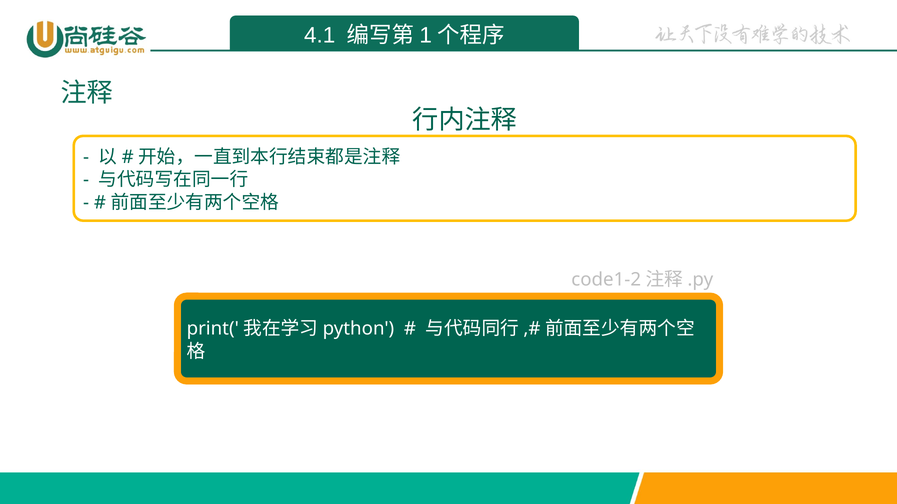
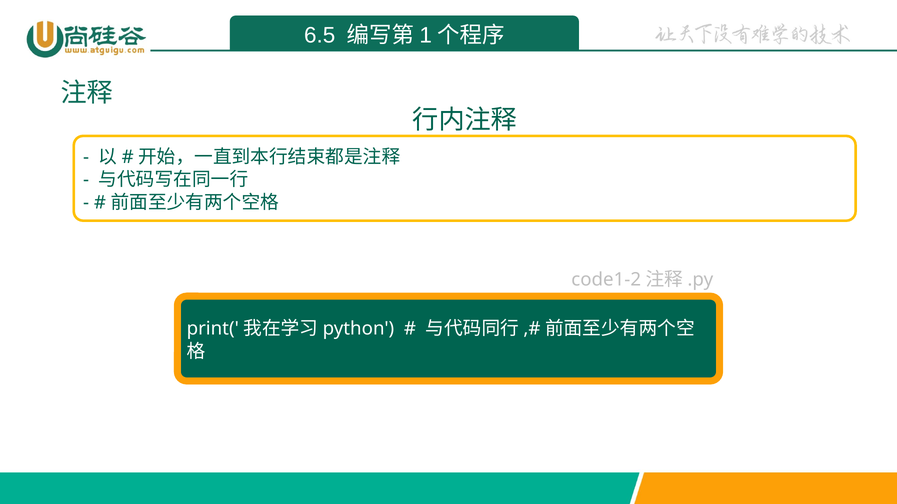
4.1: 4.1 -> 6.5
